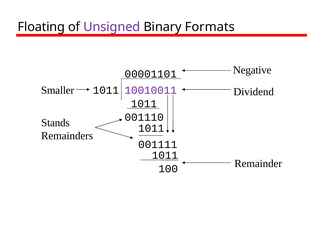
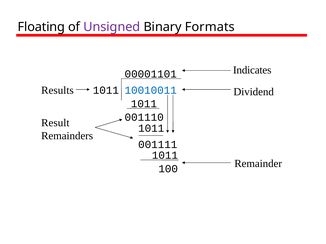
Negative: Negative -> Indicates
Smaller: Smaller -> Results
10010011 colour: purple -> blue
Stands: Stands -> Result
